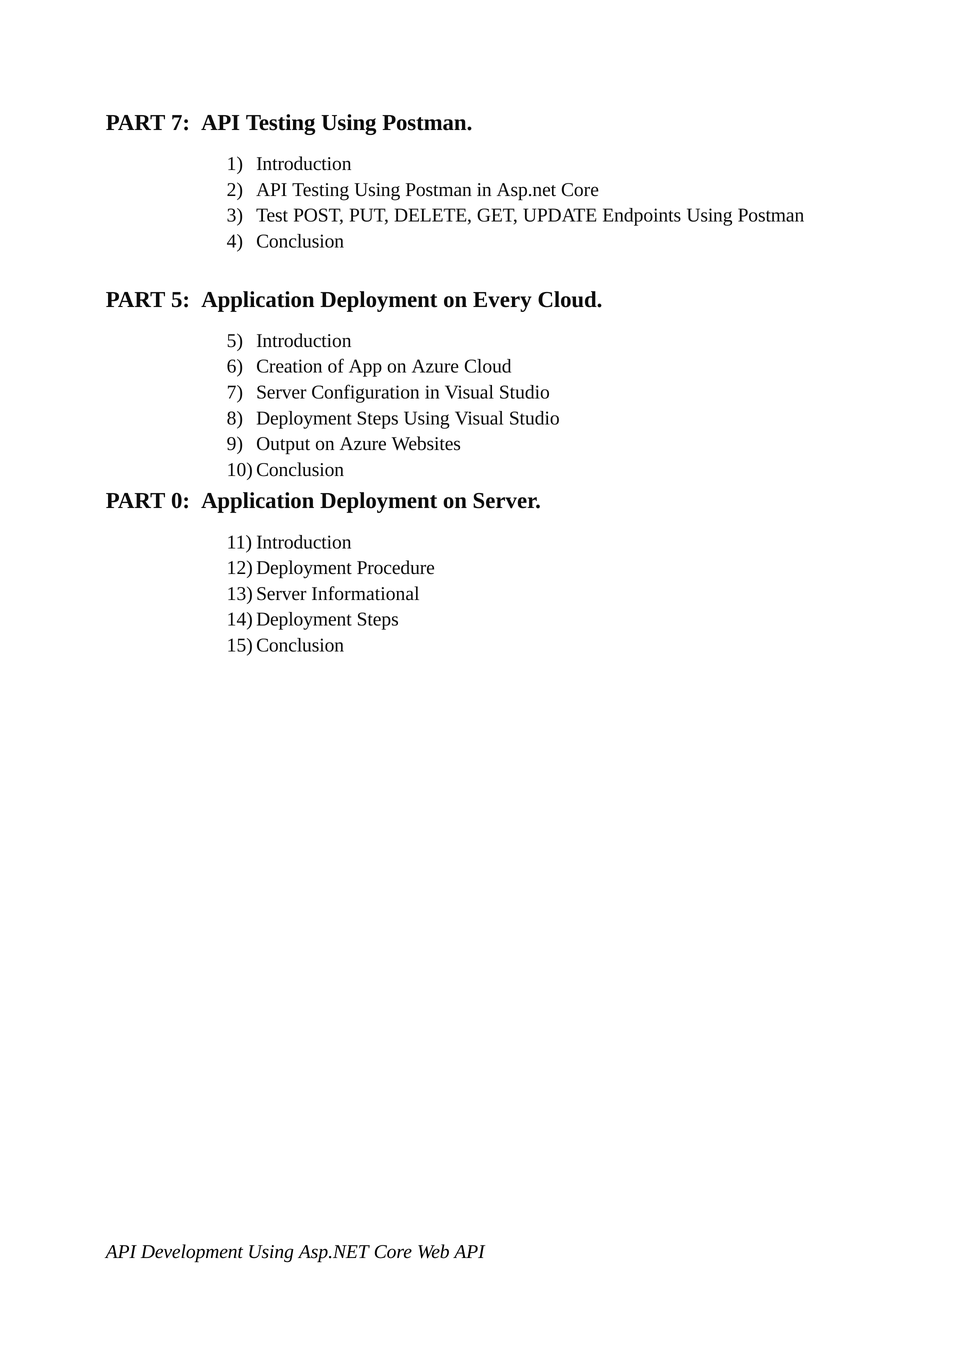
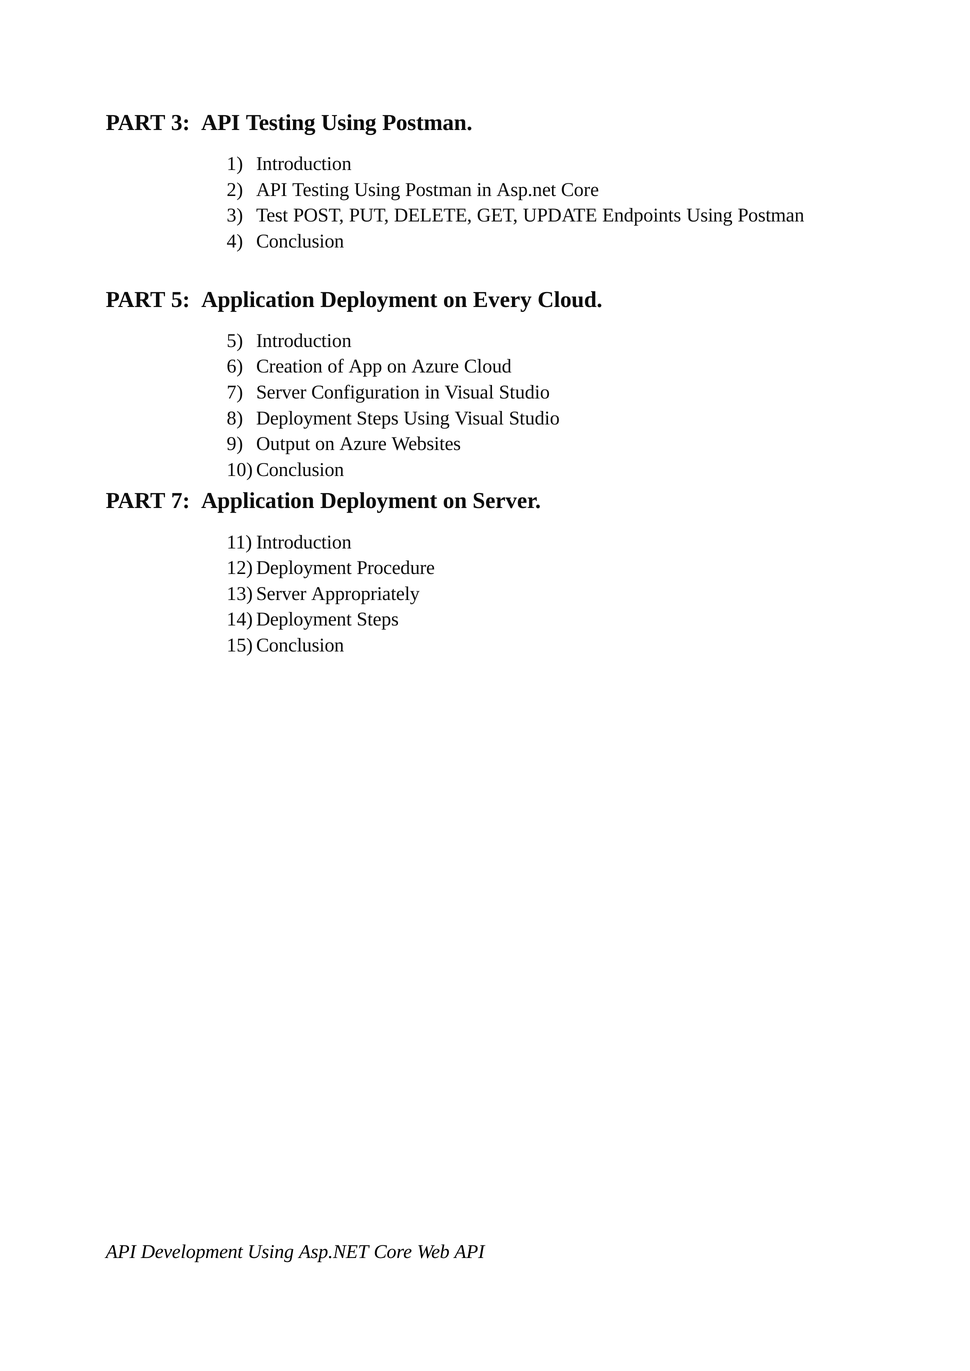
PART 7: 7 -> 3
PART 0: 0 -> 7
Informational: Informational -> Appropriately
